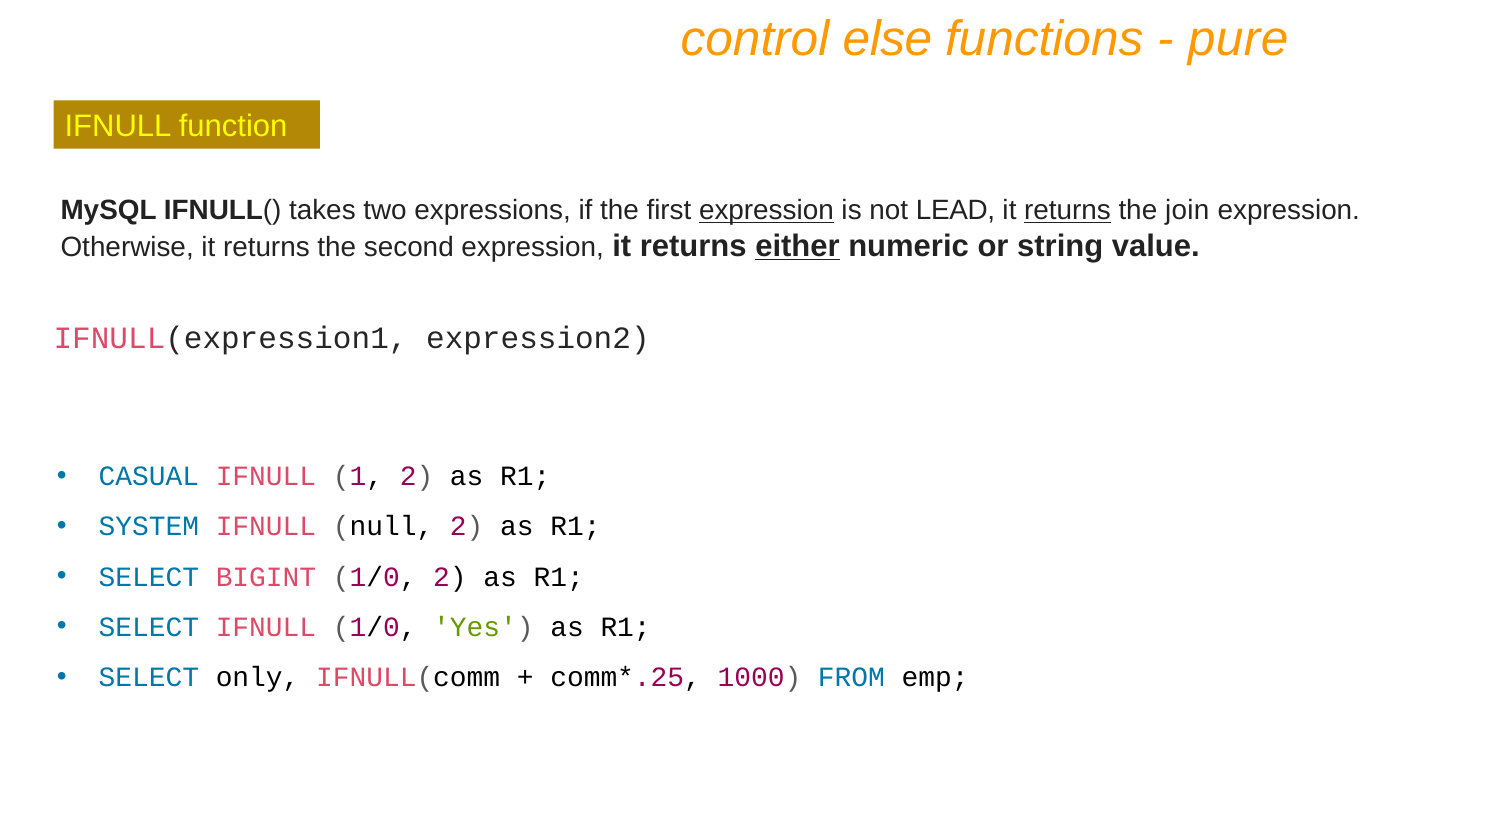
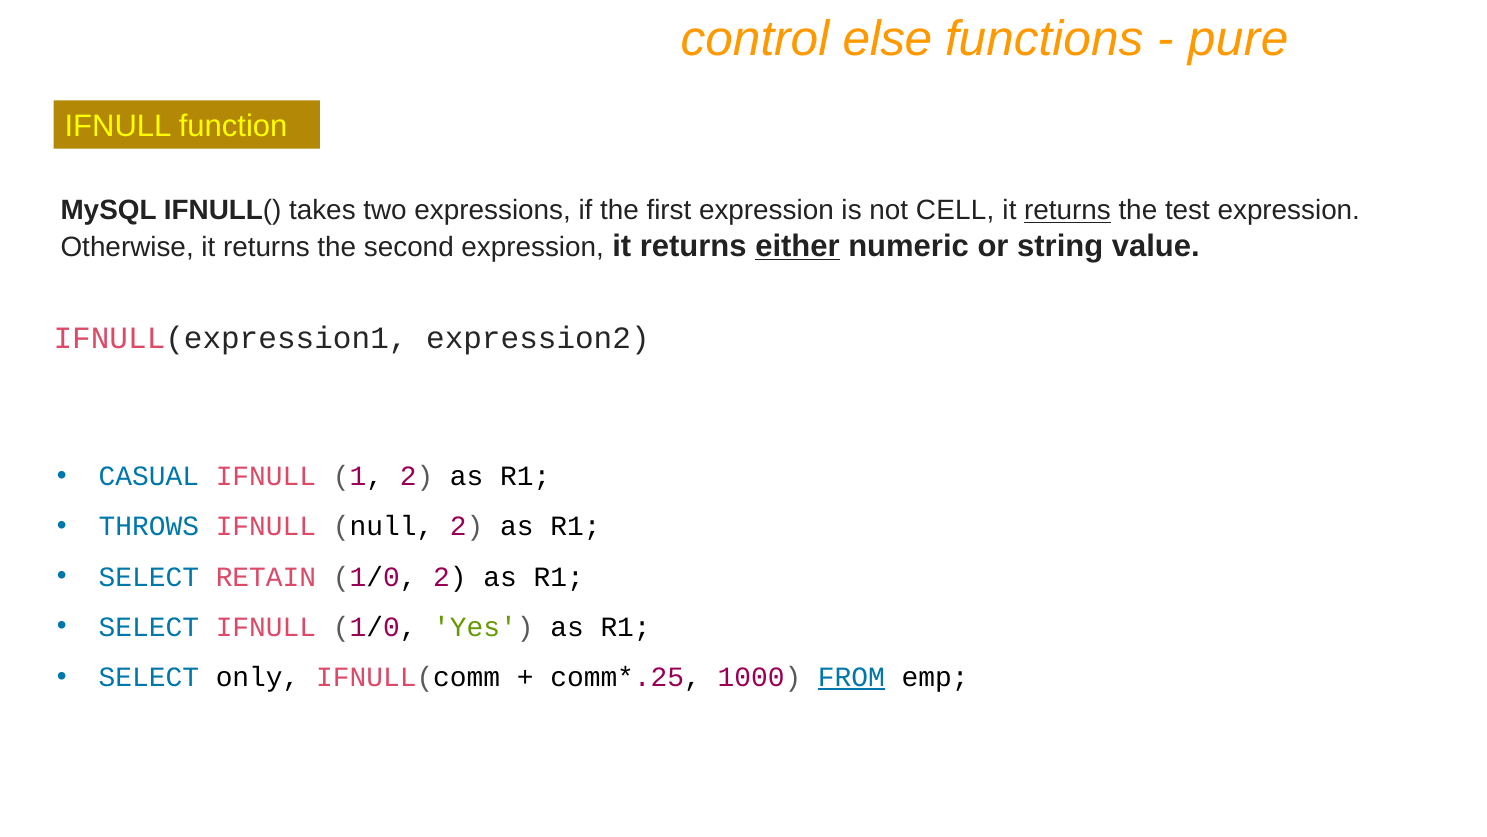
expression at (766, 211) underline: present -> none
LEAD: LEAD -> CELL
join: join -> test
SYSTEM: SYSTEM -> THROWS
BIGINT: BIGINT -> RETAIN
FROM underline: none -> present
